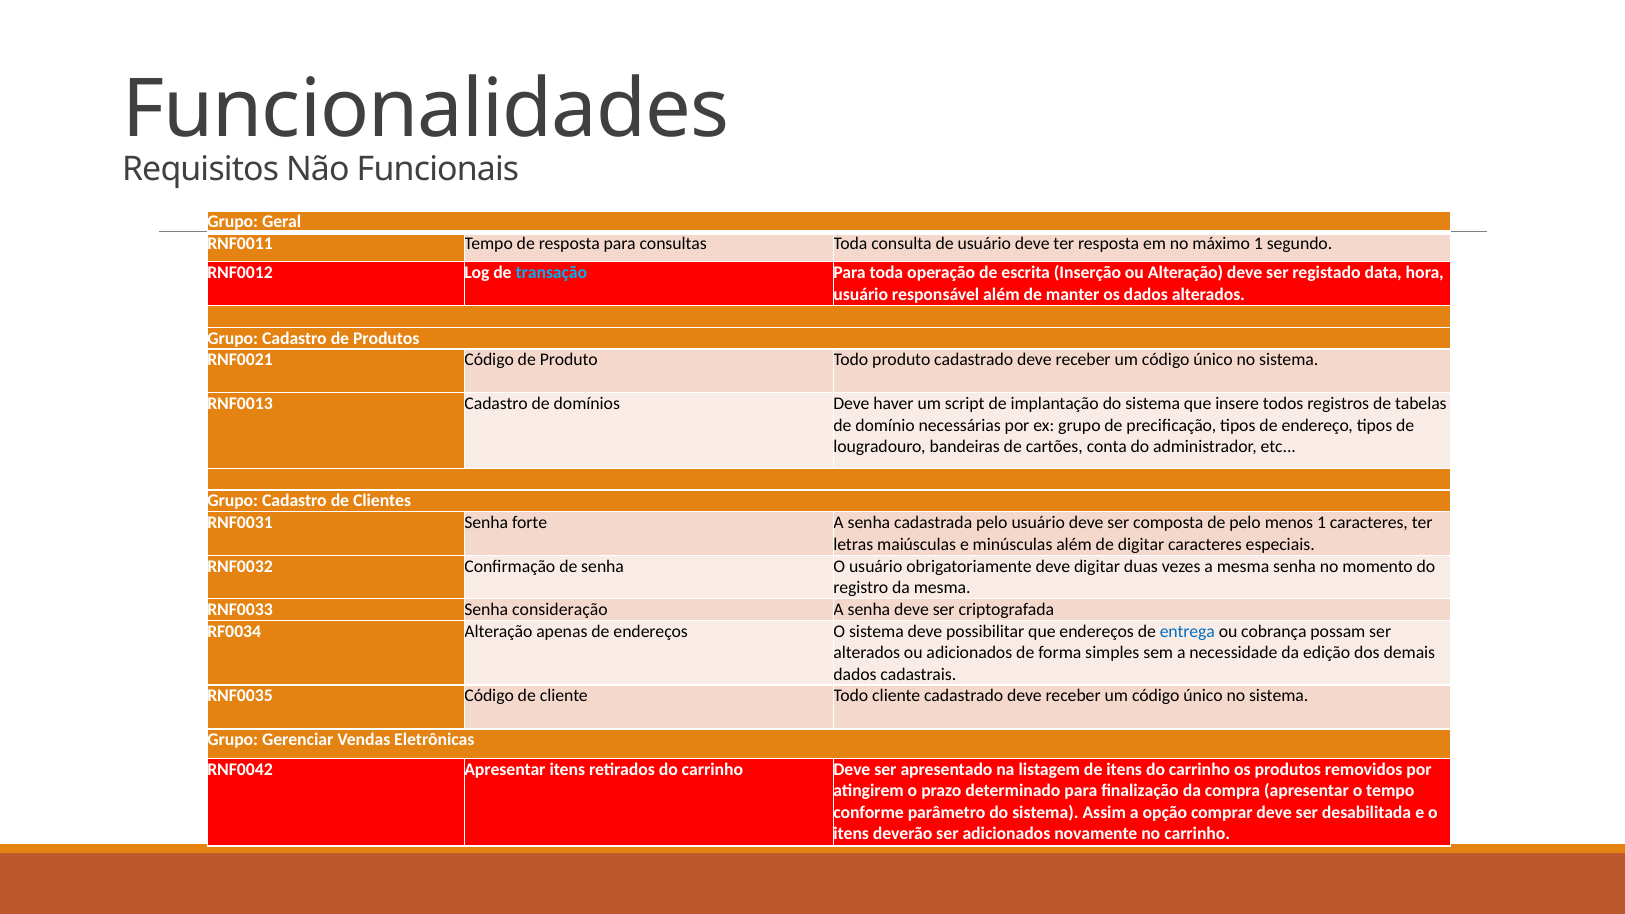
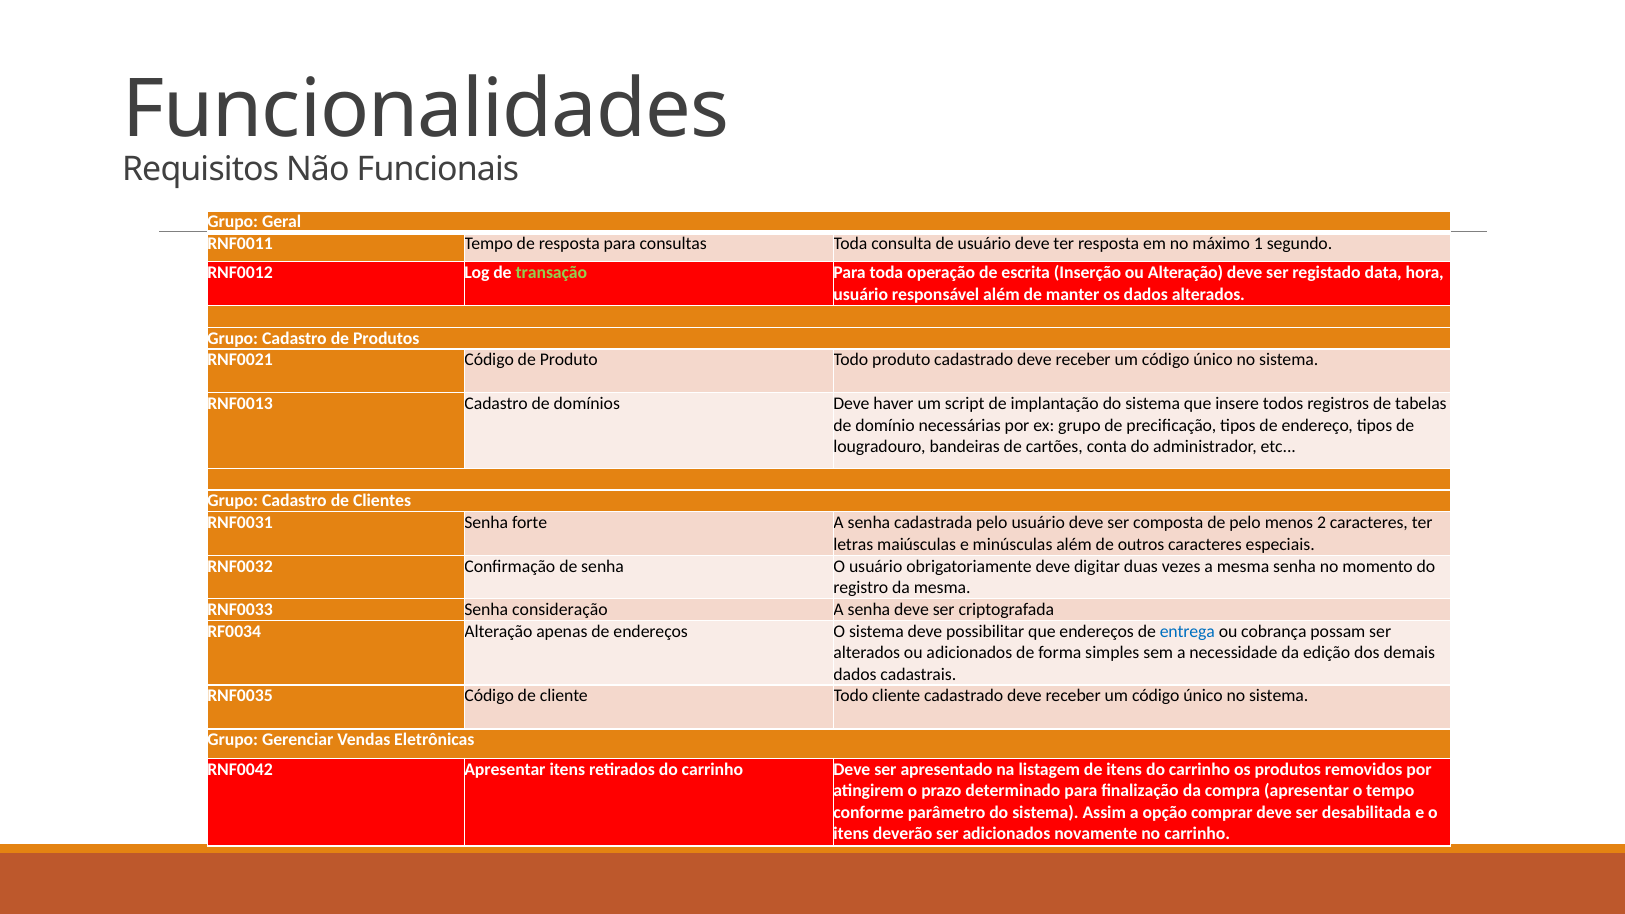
transação colour: light blue -> light green
menos 1: 1 -> 2
de digitar: digitar -> outros
